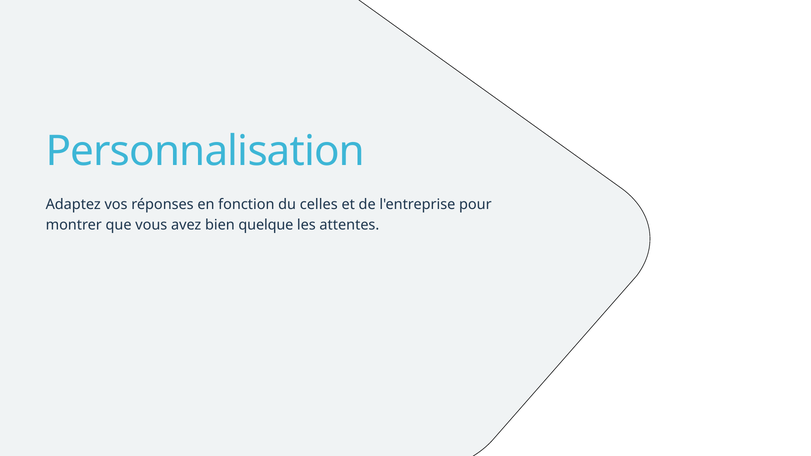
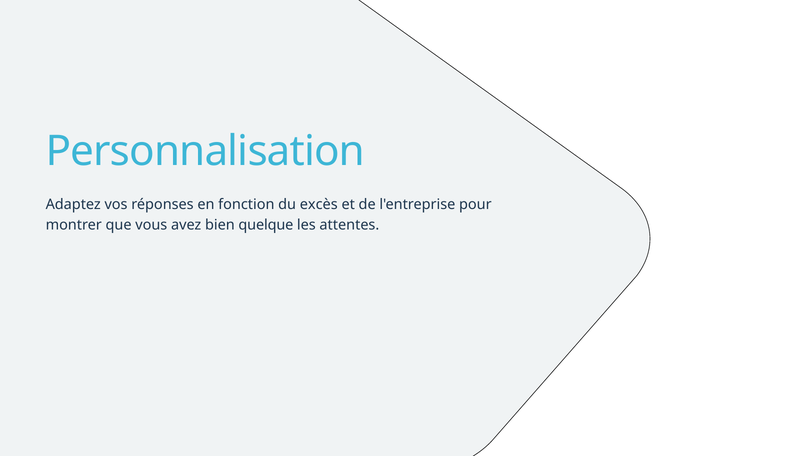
celles: celles -> excès
